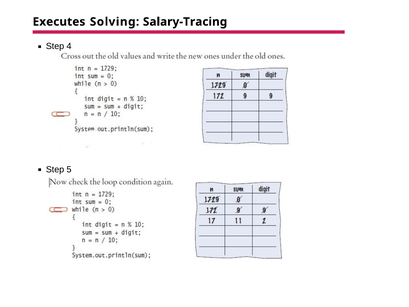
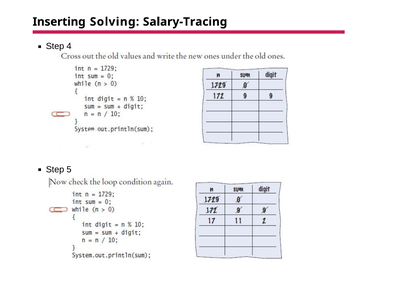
Executes: Executes -> Inserting
